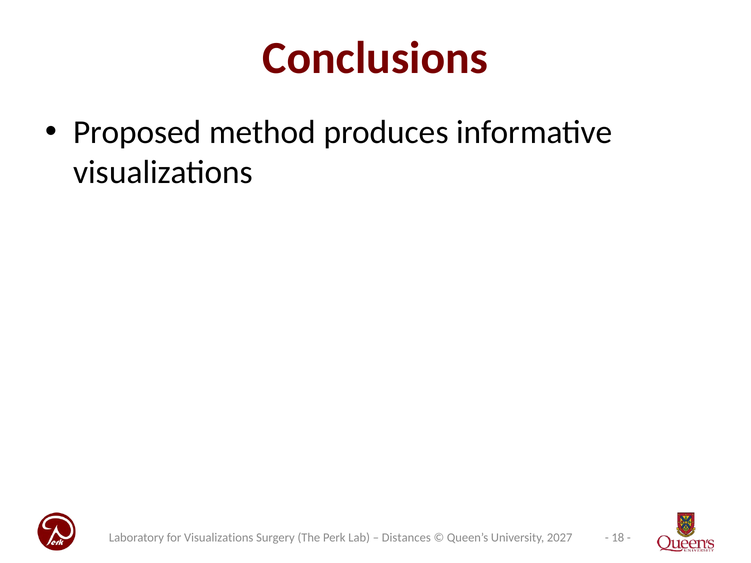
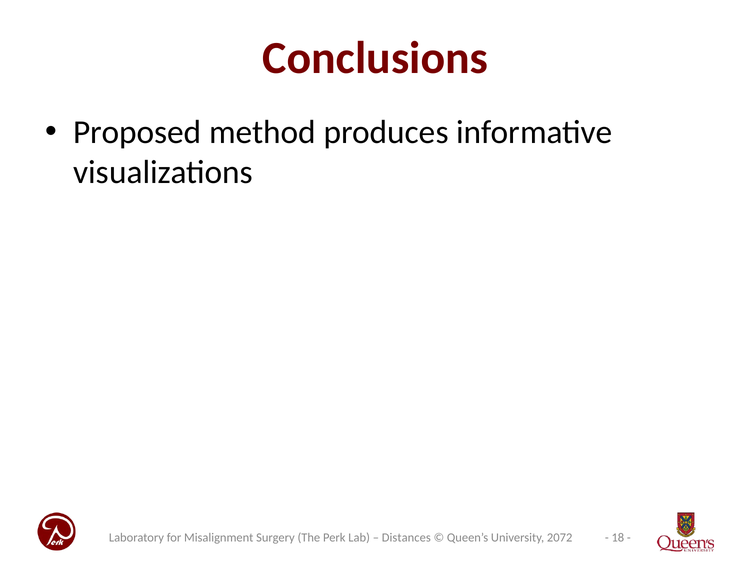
for Visualizations: Visualizations -> Misalignment
2027: 2027 -> 2072
